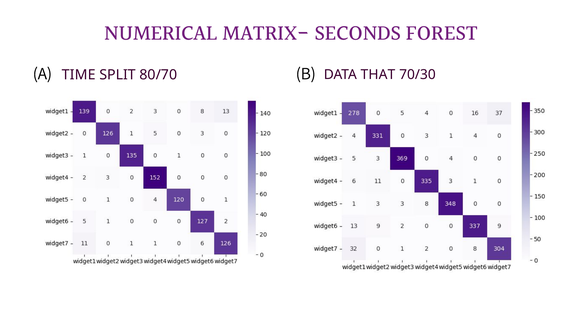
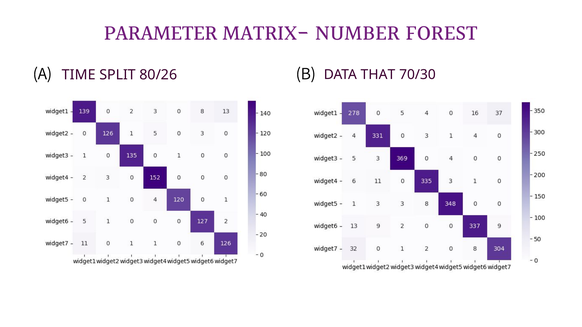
NUMERICAL: NUMERICAL -> PARAMETER
SECONDS: SECONDS -> NUMBER
80/70: 80/70 -> 80/26
